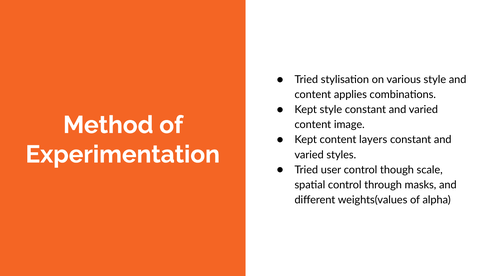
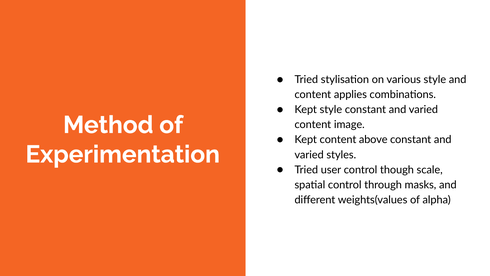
layers: layers -> above
